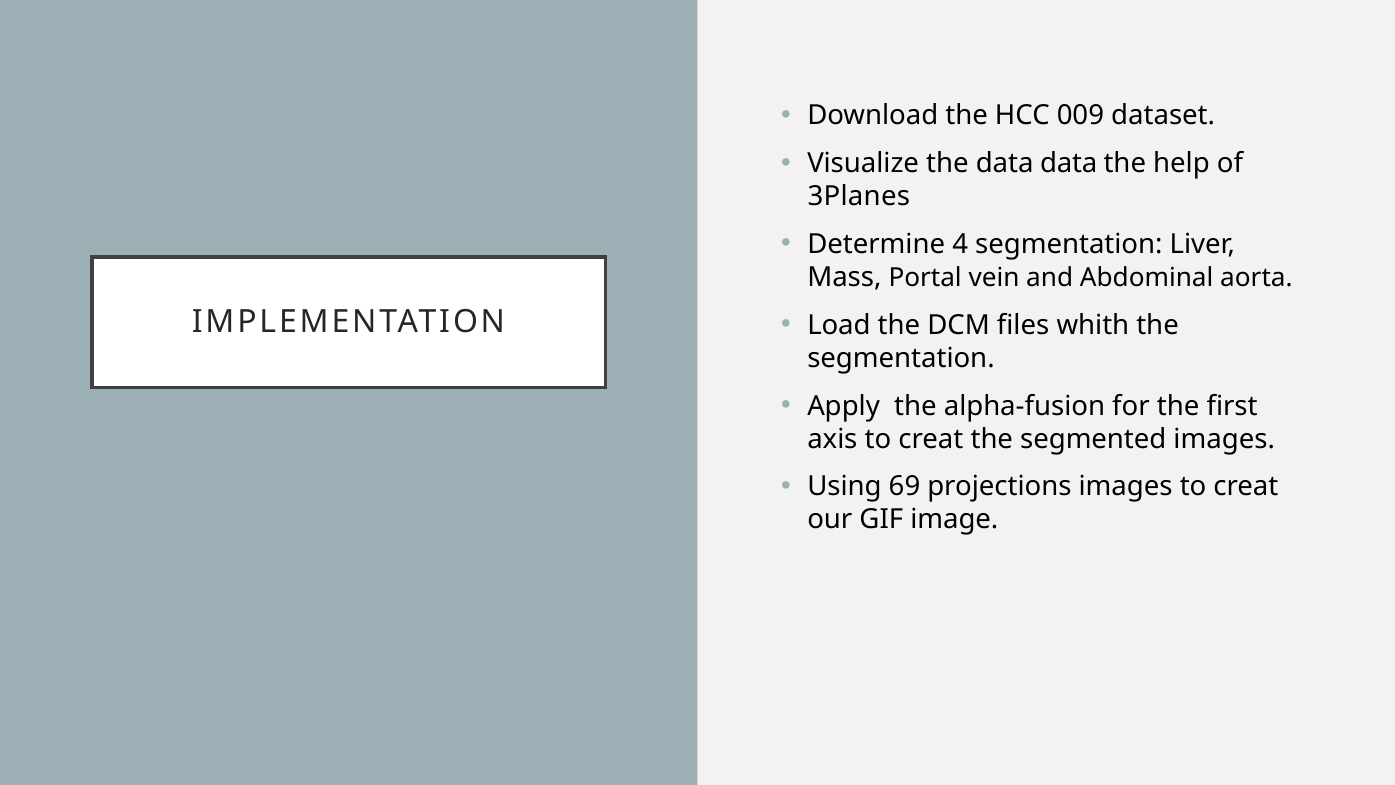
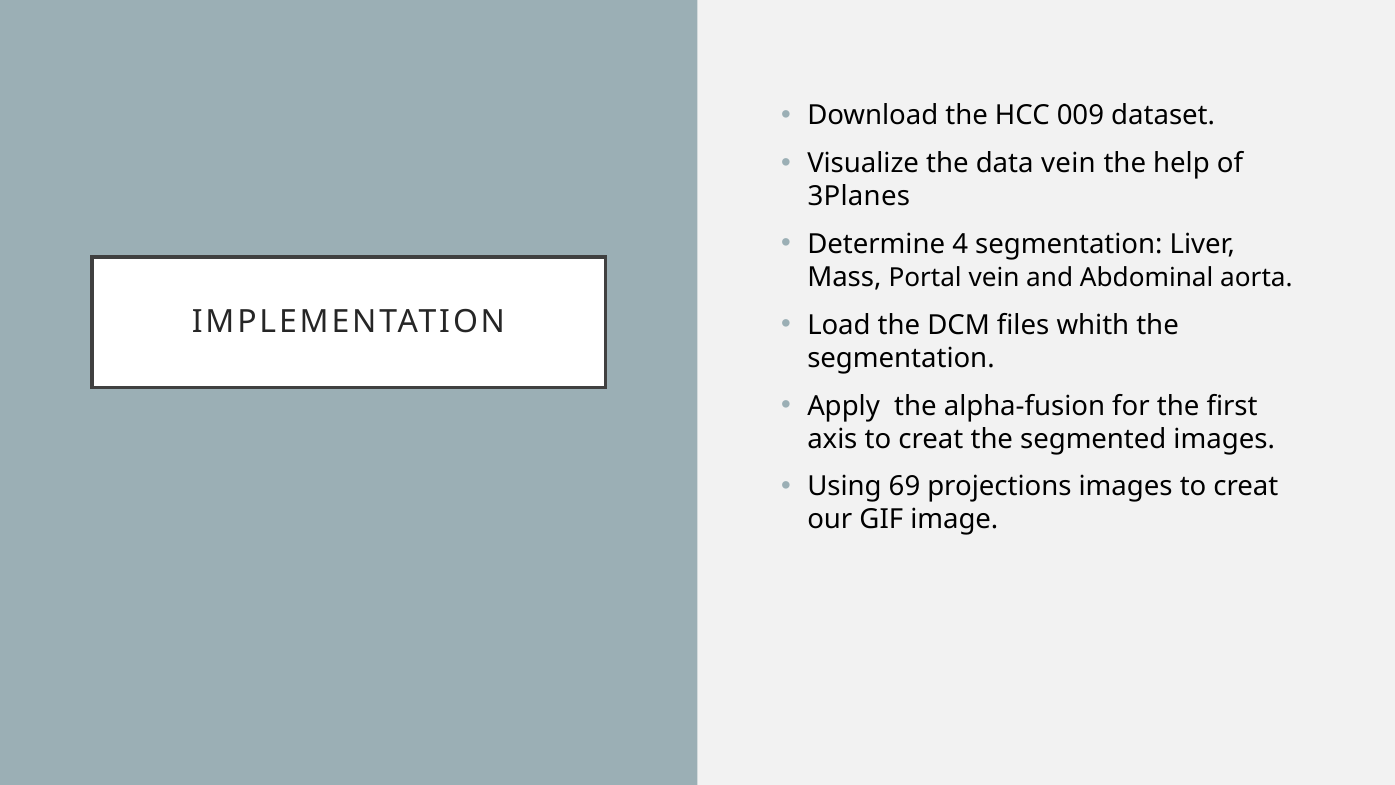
data data: data -> vein
